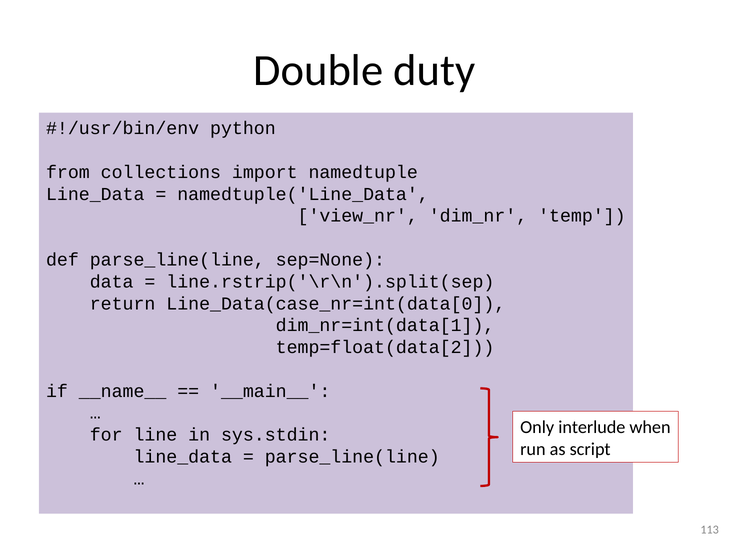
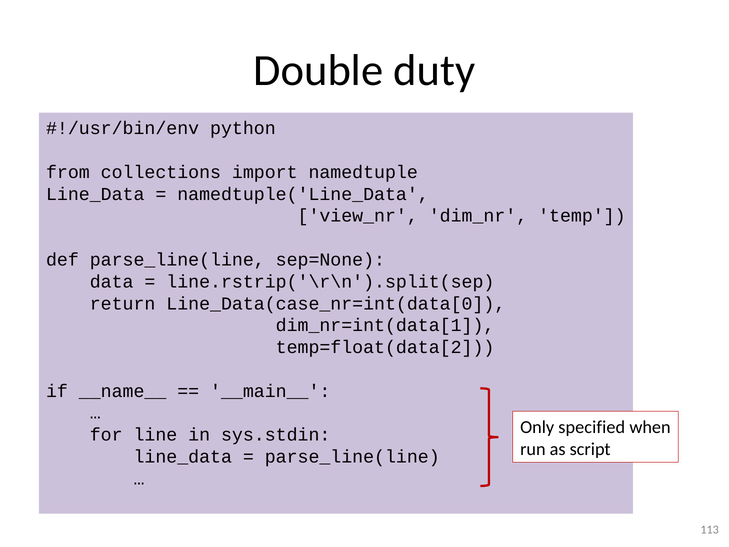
interlude: interlude -> specified
